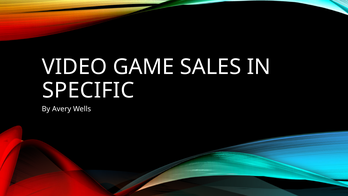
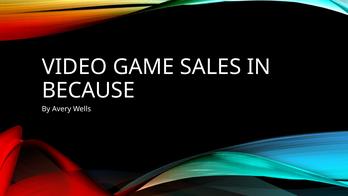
SPECIFIC: SPECIFIC -> BECAUSE
